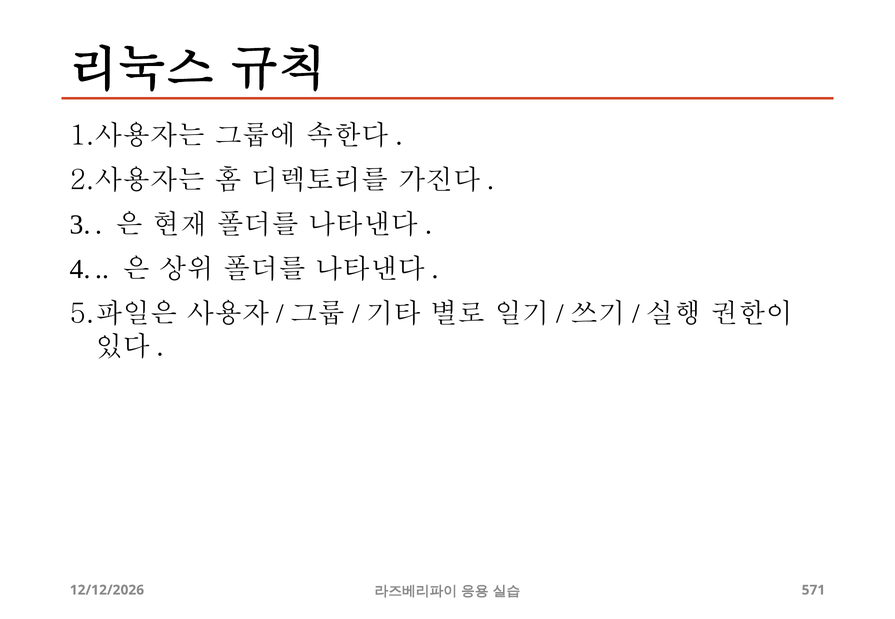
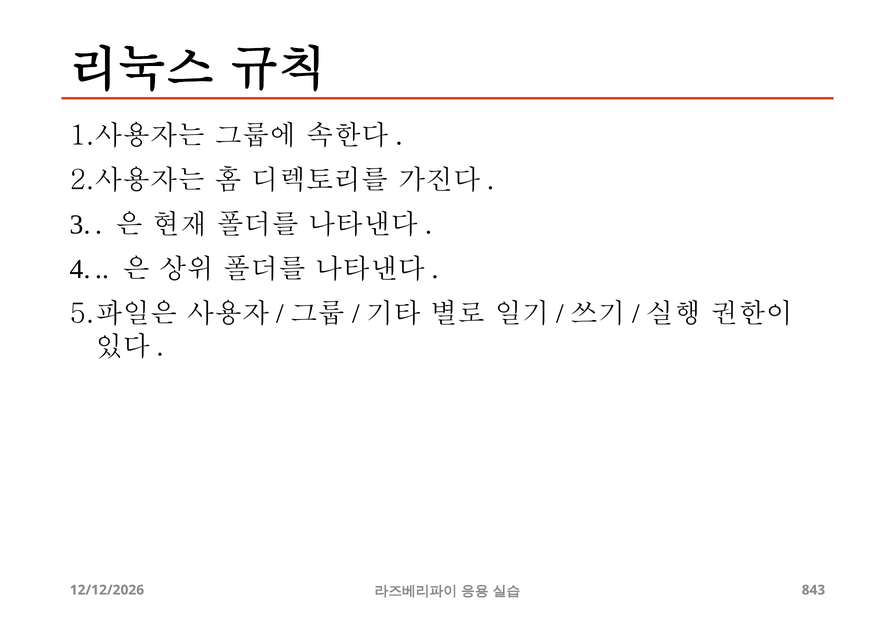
571: 571 -> 843
